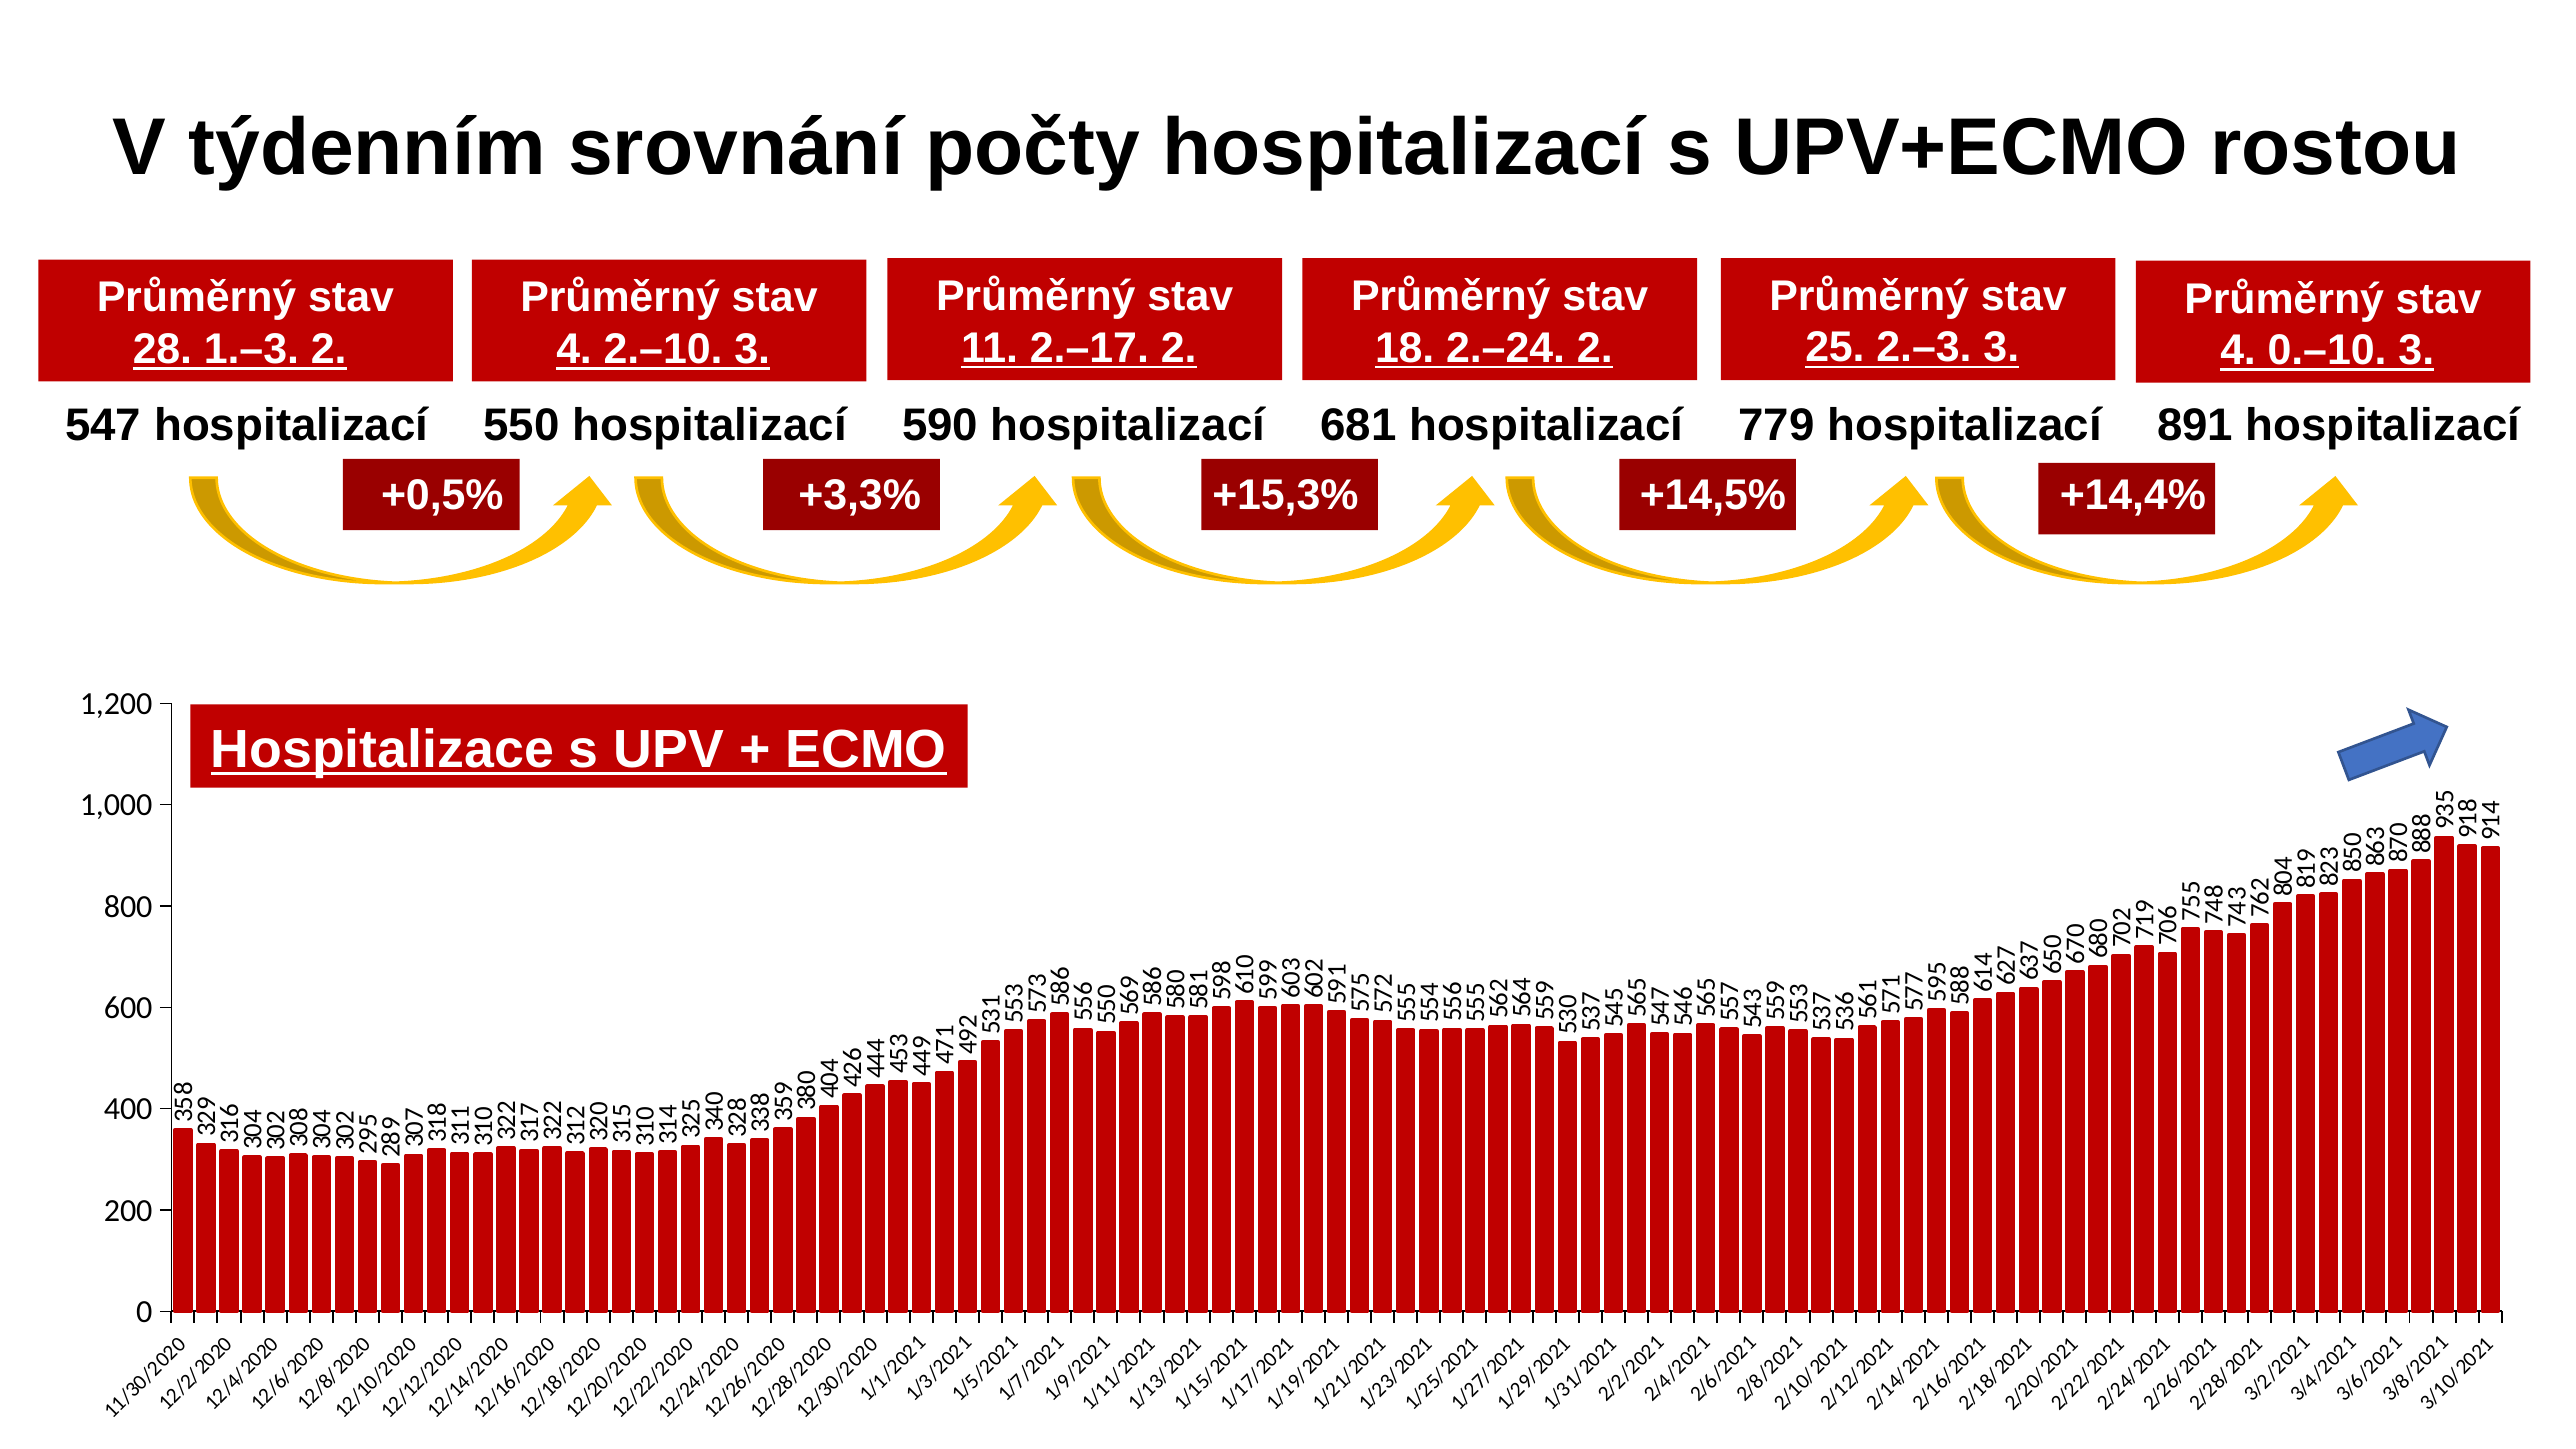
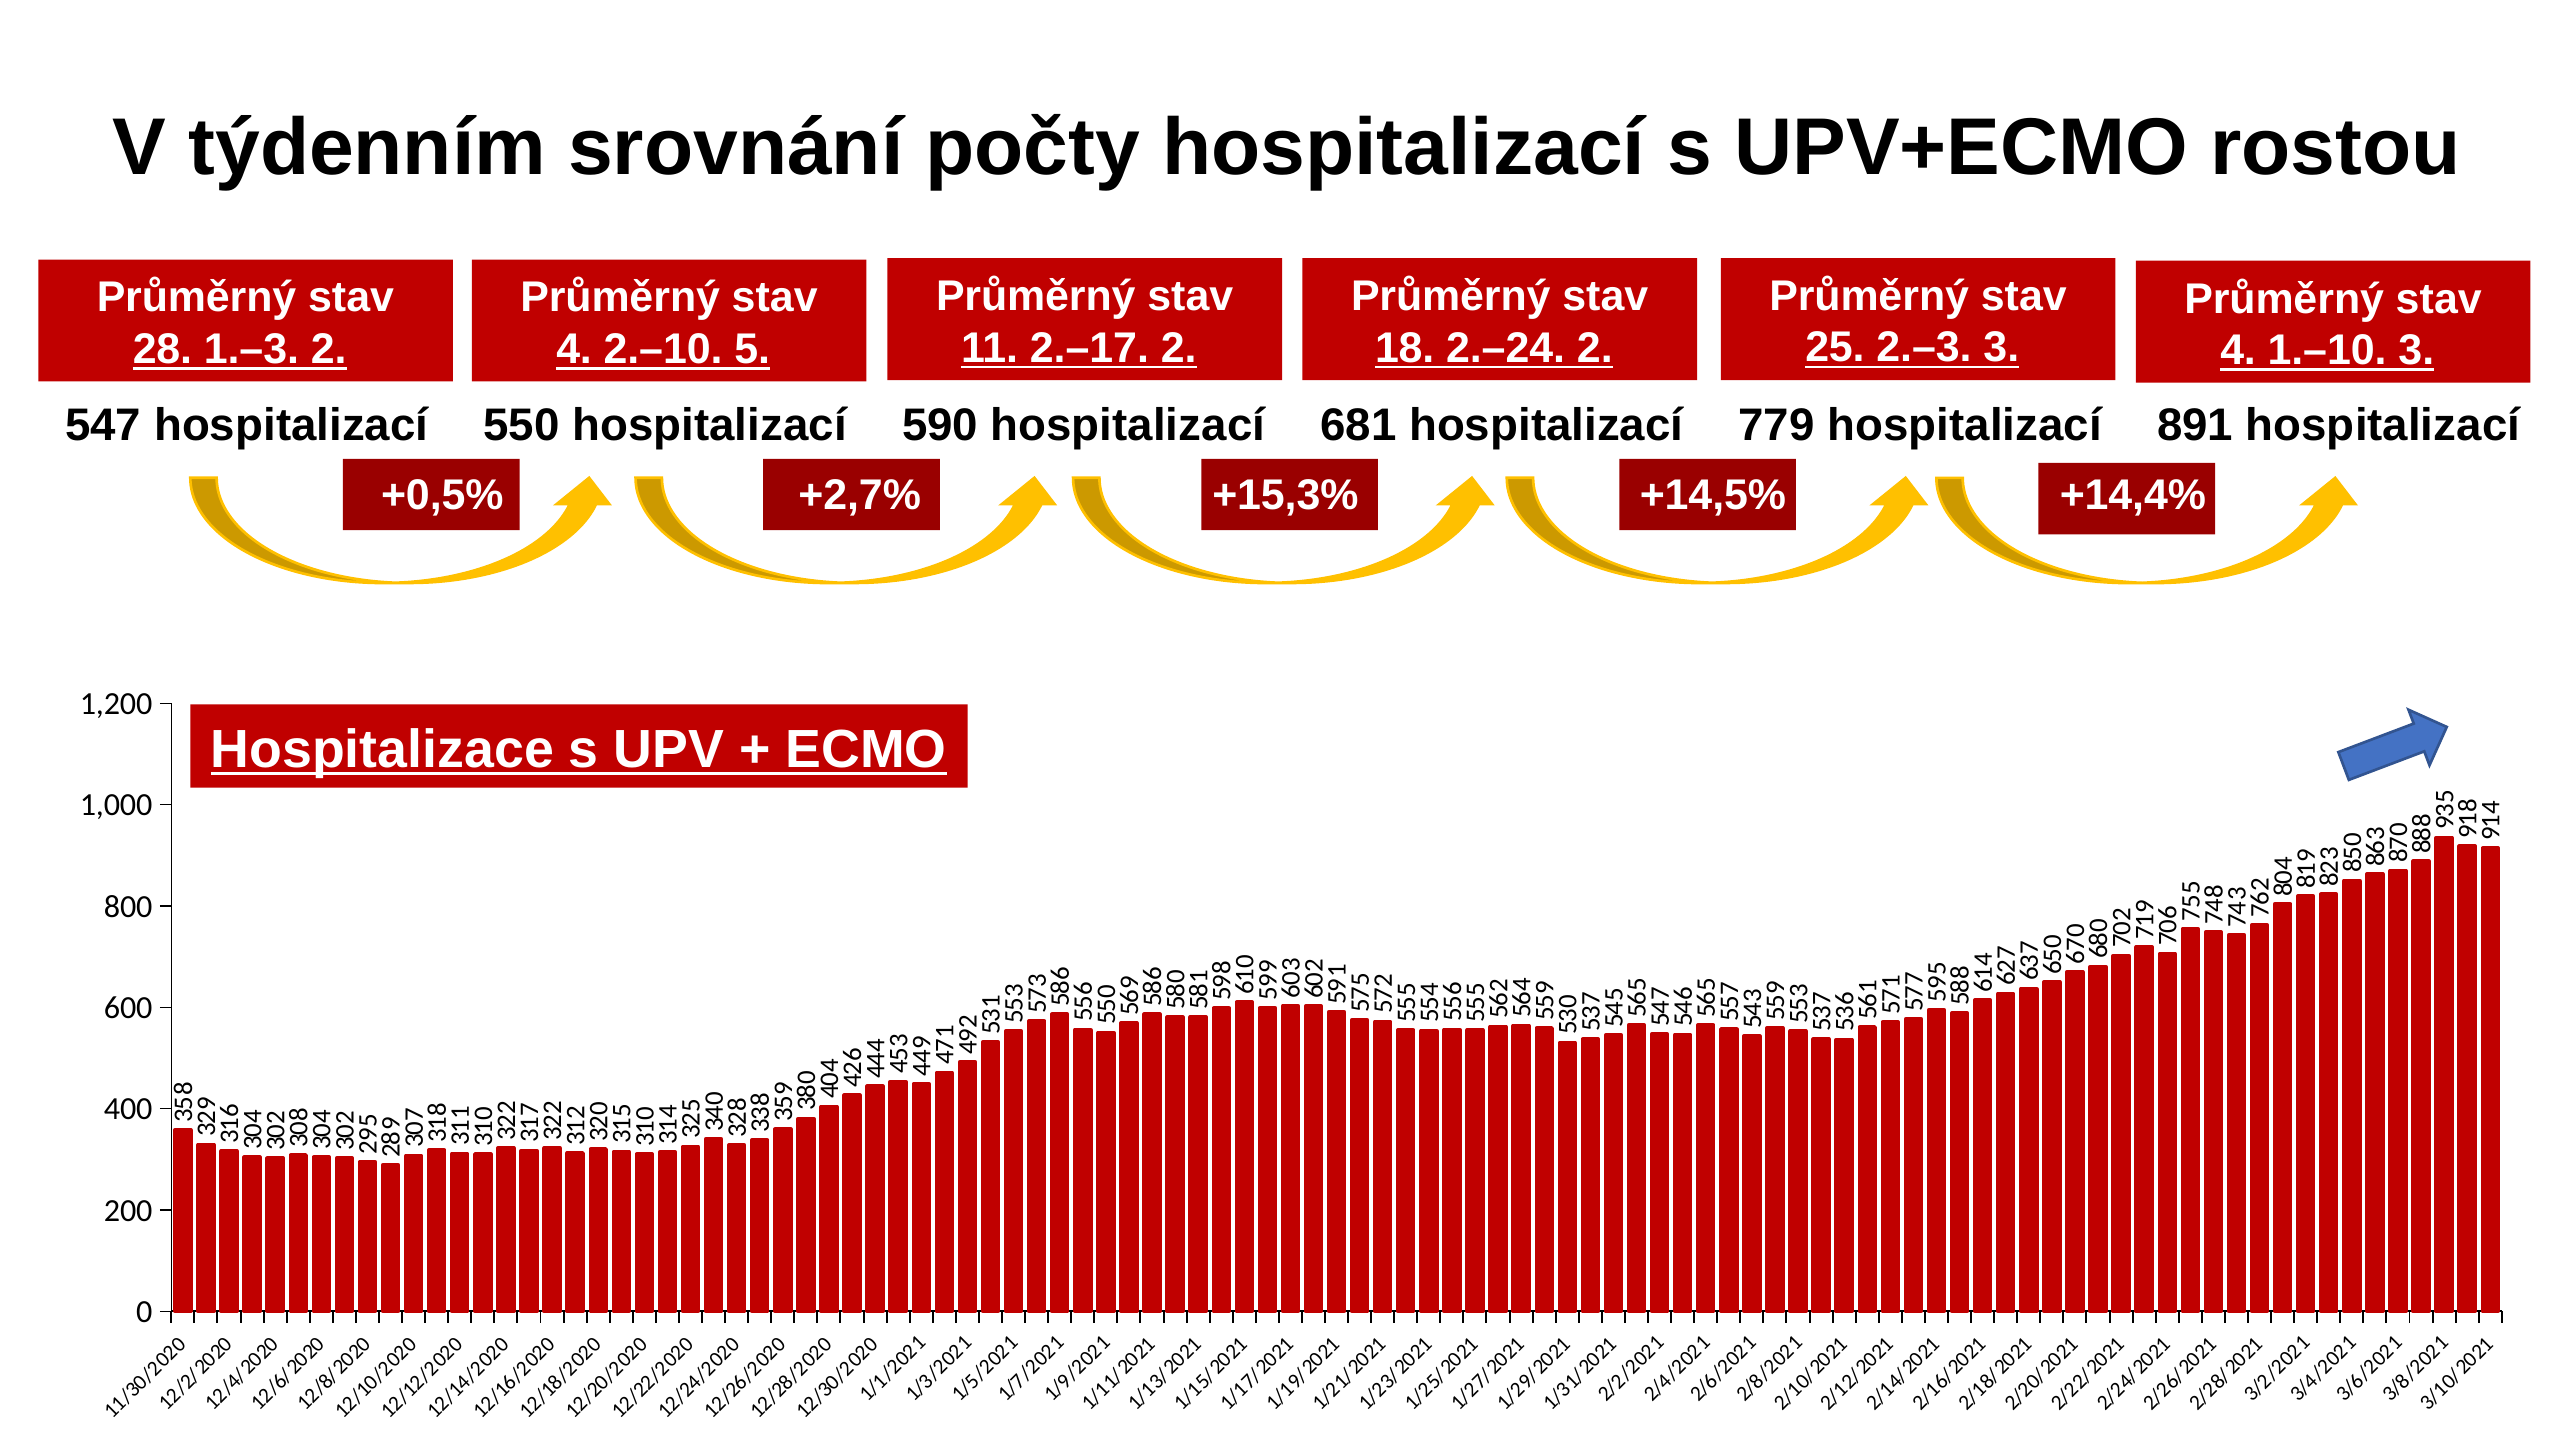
2.–10 3: 3 -> 5
0.–10: 0.–10 -> 1.–10
+3,3%: +3,3% -> +2,7%
